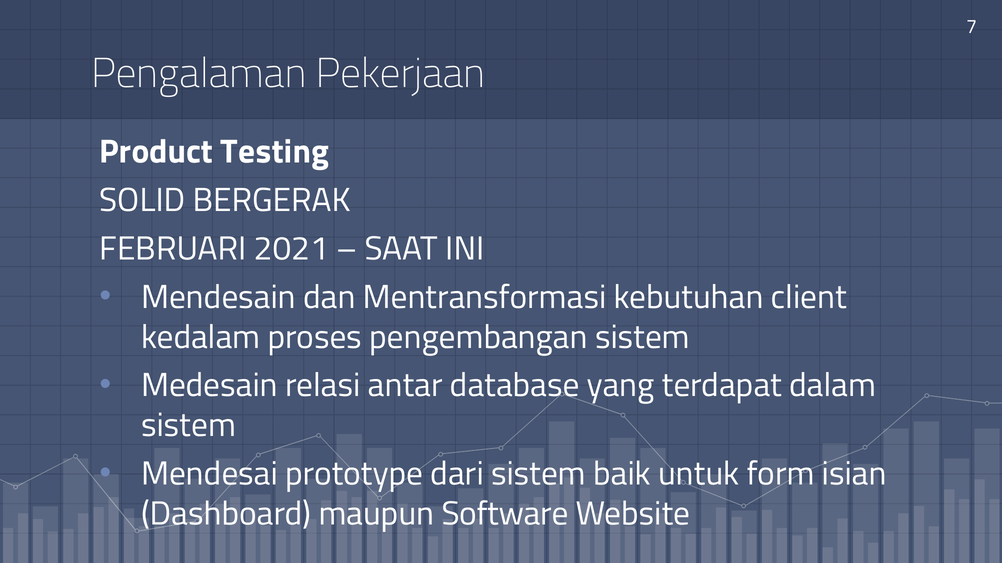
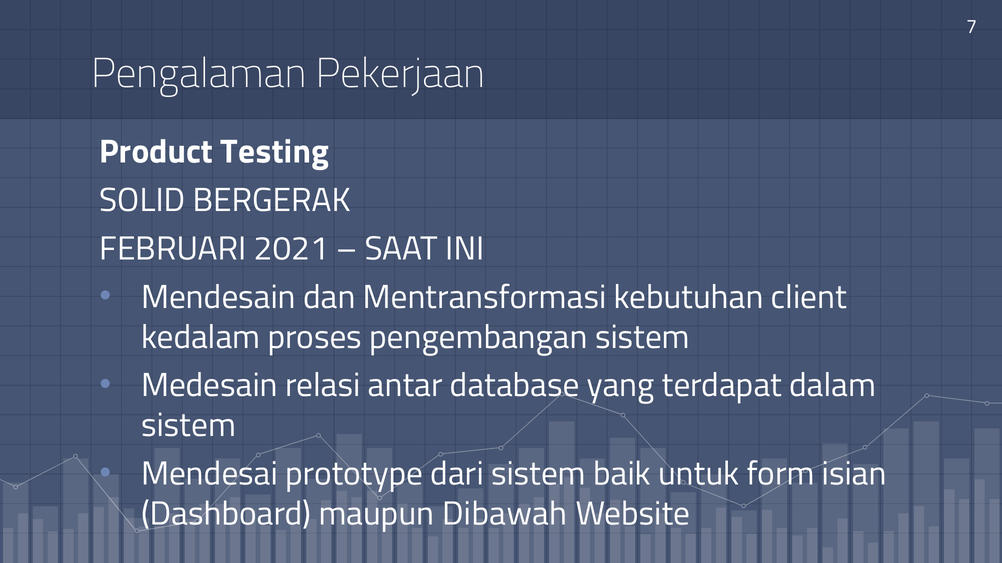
Software: Software -> Dibawah
